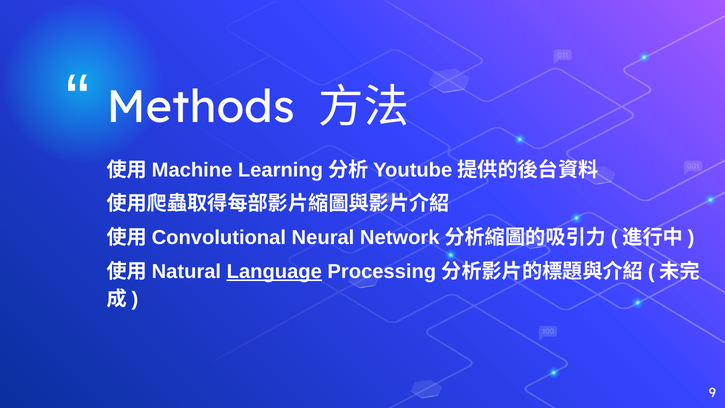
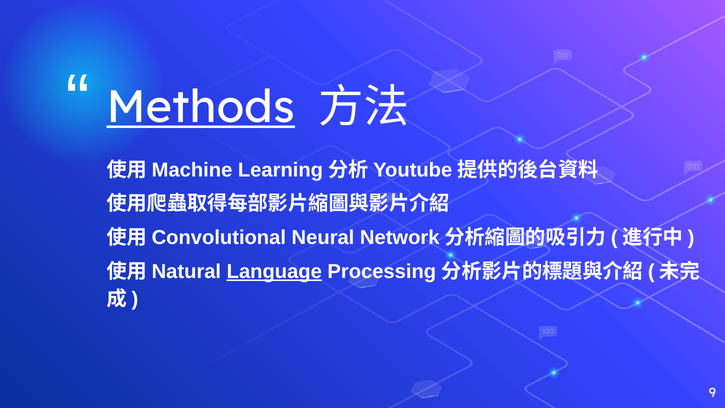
Methods underline: none -> present
